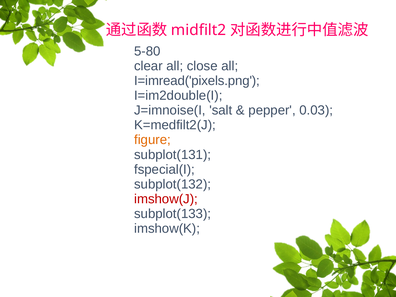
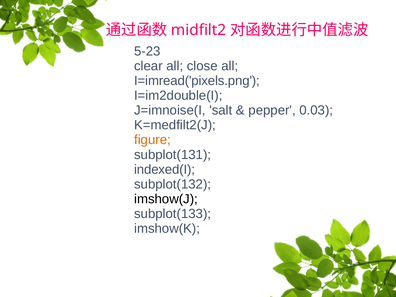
5-80: 5-80 -> 5-23
fspecial(I: fspecial(I -> indexed(I
imshow(J colour: red -> black
